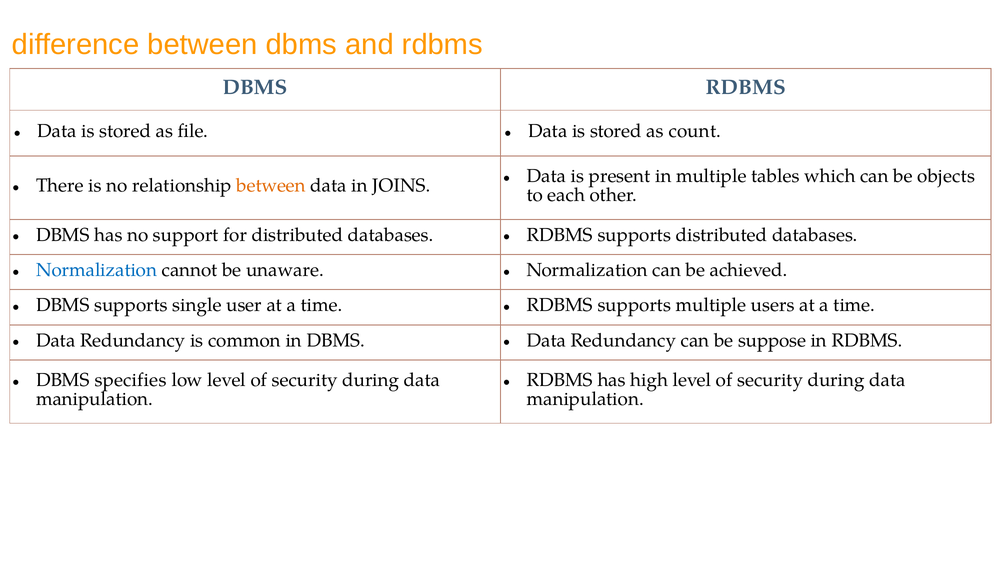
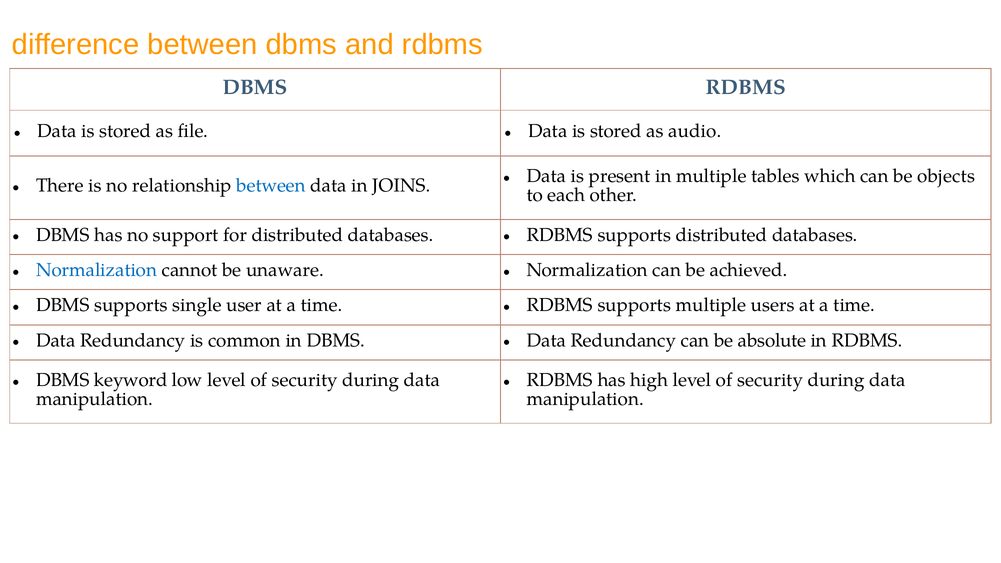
count: count -> audio
between at (271, 186) colour: orange -> blue
suppose: suppose -> absolute
specifies: specifies -> keyword
